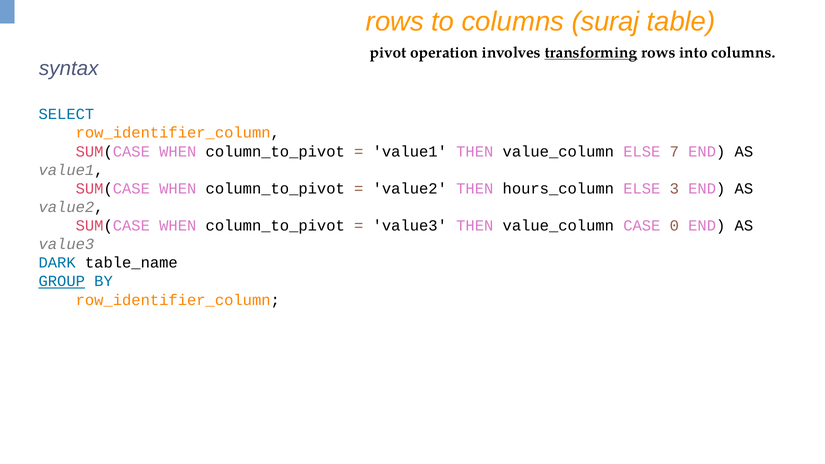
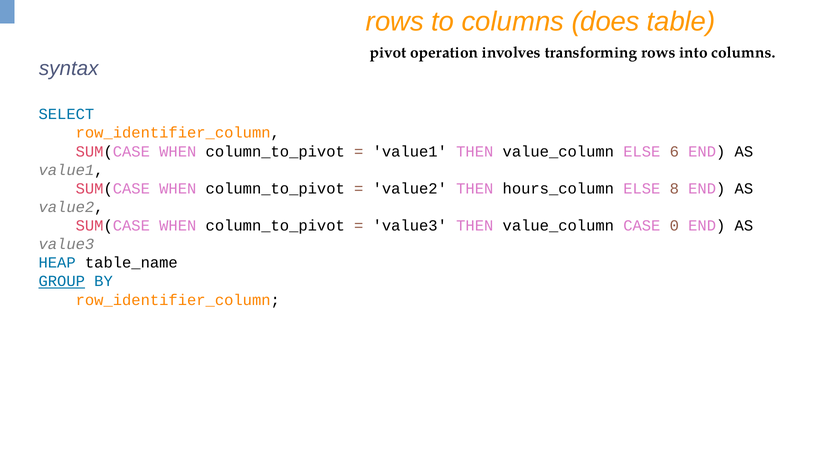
suraj: suraj -> does
transforming underline: present -> none
7: 7 -> 6
3: 3 -> 8
DARK: DARK -> HEAP
